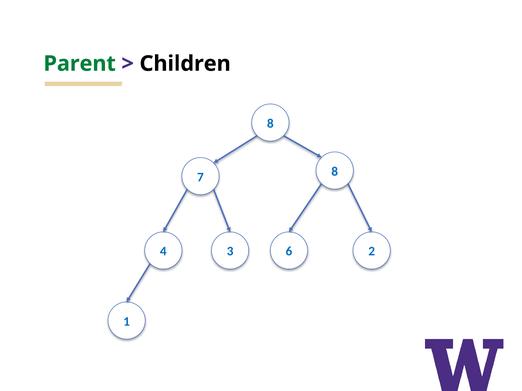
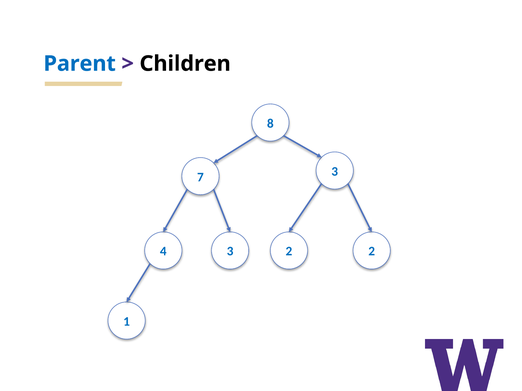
Parent colour: green -> blue
7 8: 8 -> 3
3 6: 6 -> 2
